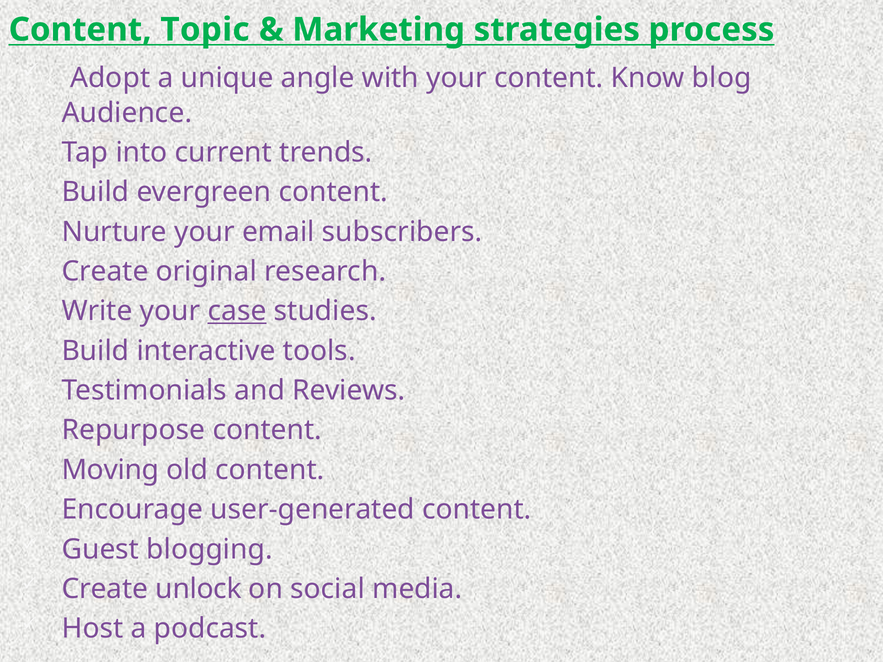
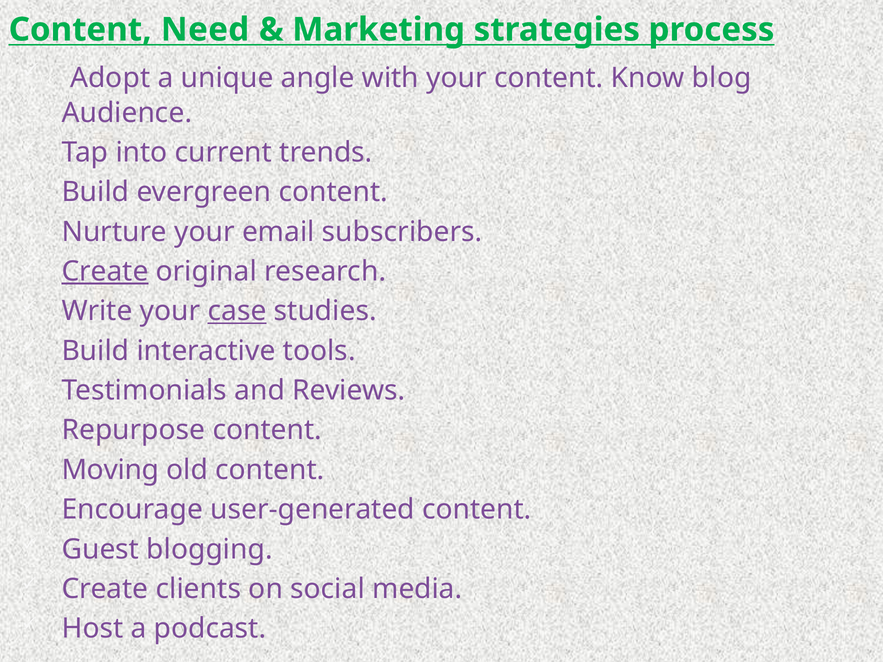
Topic: Topic -> Need
Create at (105, 272) underline: none -> present
unlock: unlock -> clients
